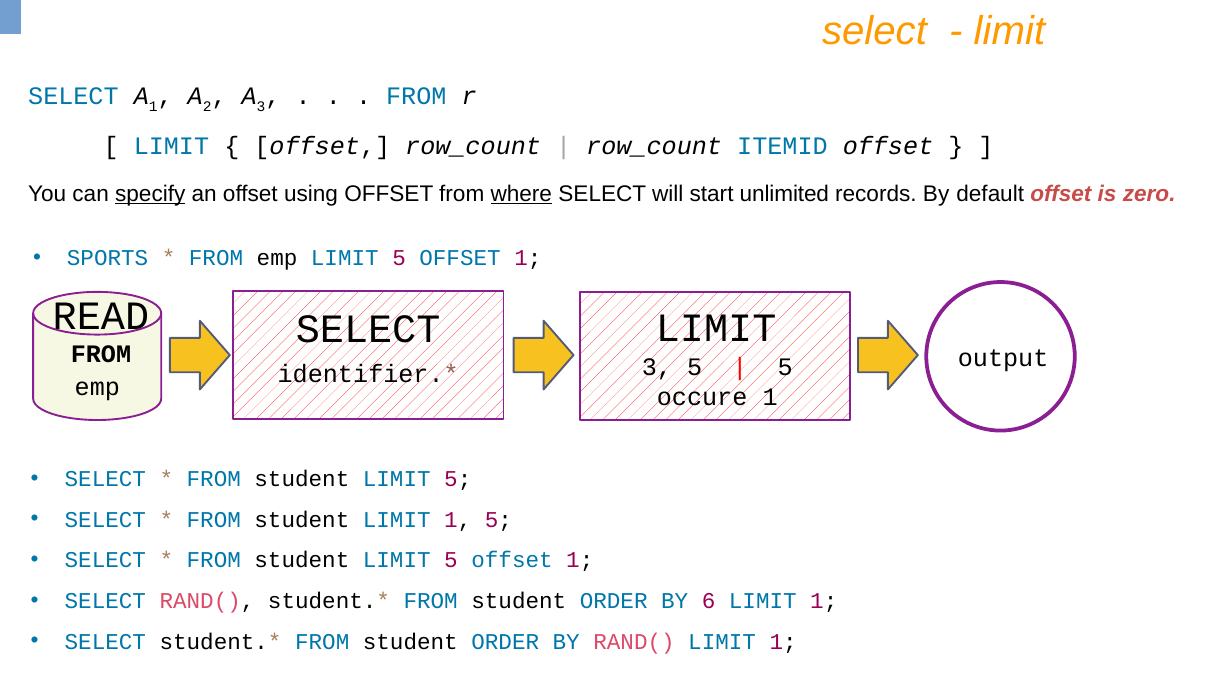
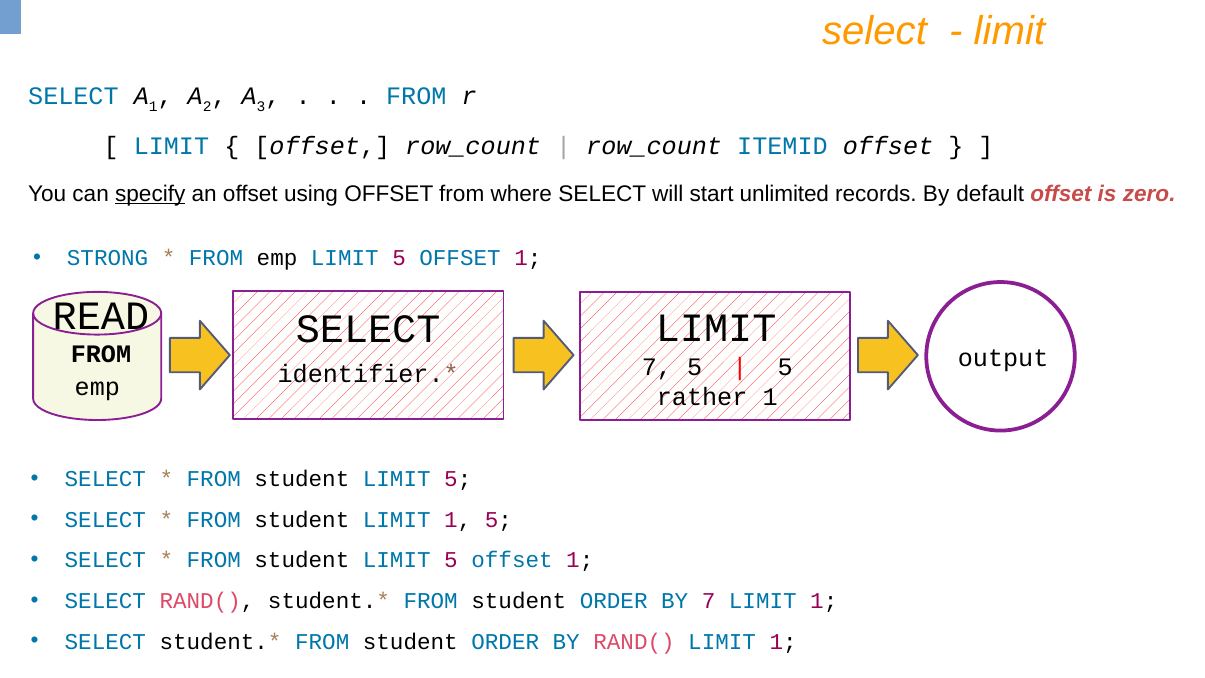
where underline: present -> none
SPORTS: SPORTS -> STRONG
3 at (657, 367): 3 -> 7
occure: occure -> rather
BY 6: 6 -> 7
